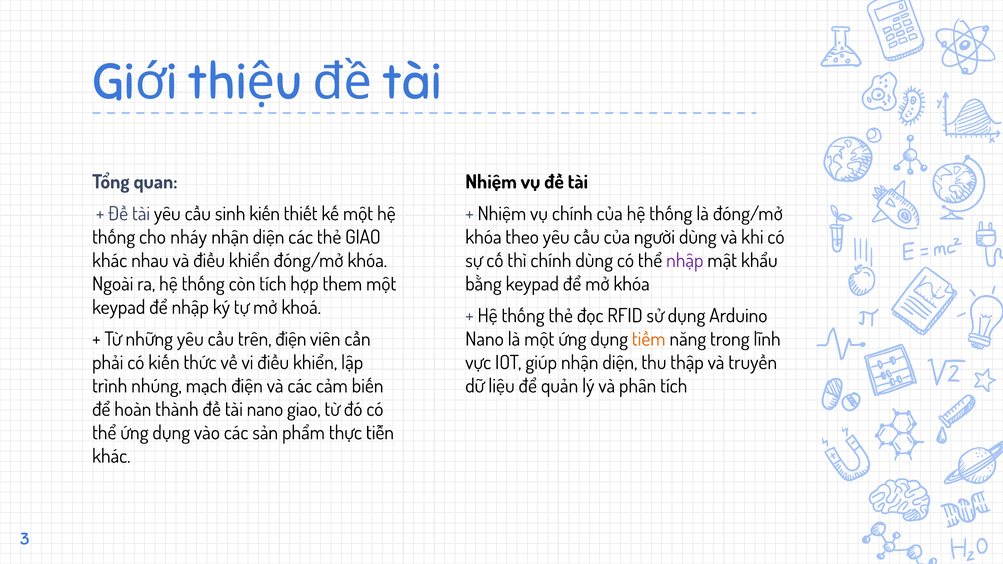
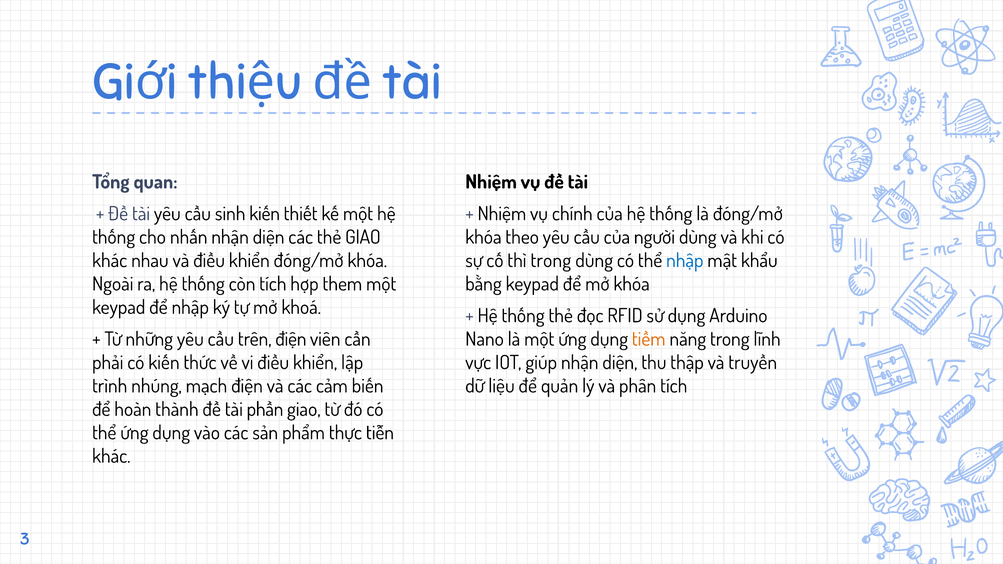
nháy: nháy -> nhấn
thì chính: chính -> trong
nhập at (685, 261) colour: purple -> blue
tài nano: nano -> phần
